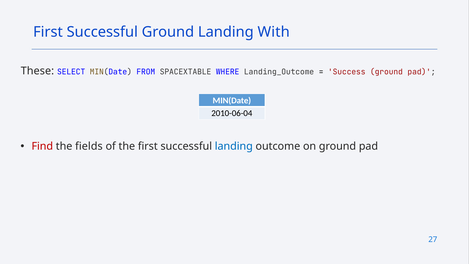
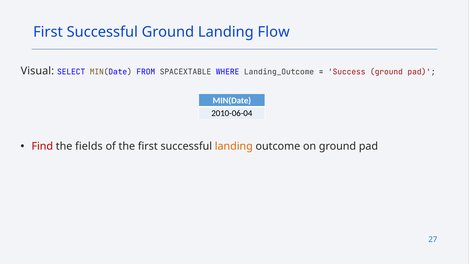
With: With -> Flow
These: These -> Visual
landing at (234, 146) colour: blue -> orange
